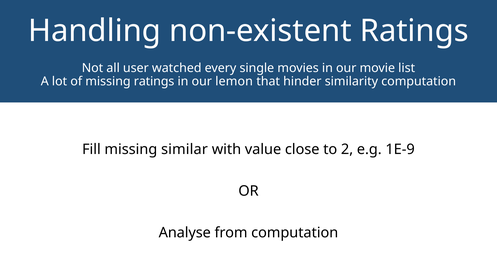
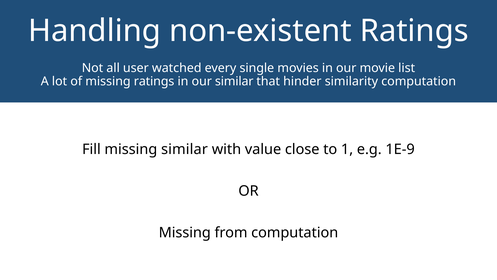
our lemon: lemon -> similar
2: 2 -> 1
Analyse at (185, 232): Analyse -> Missing
